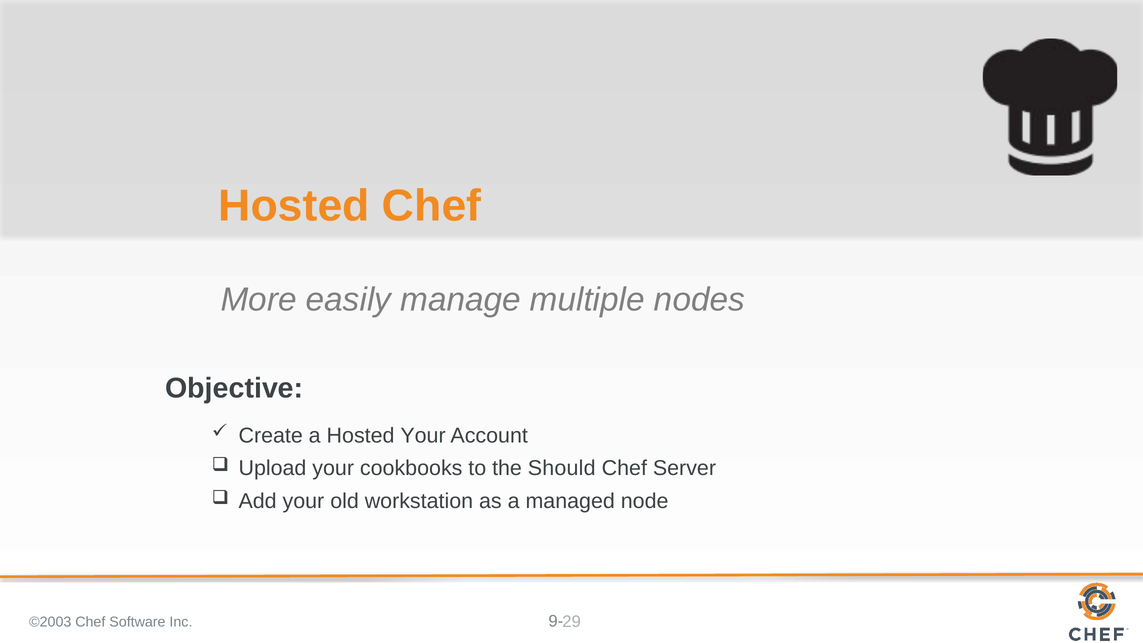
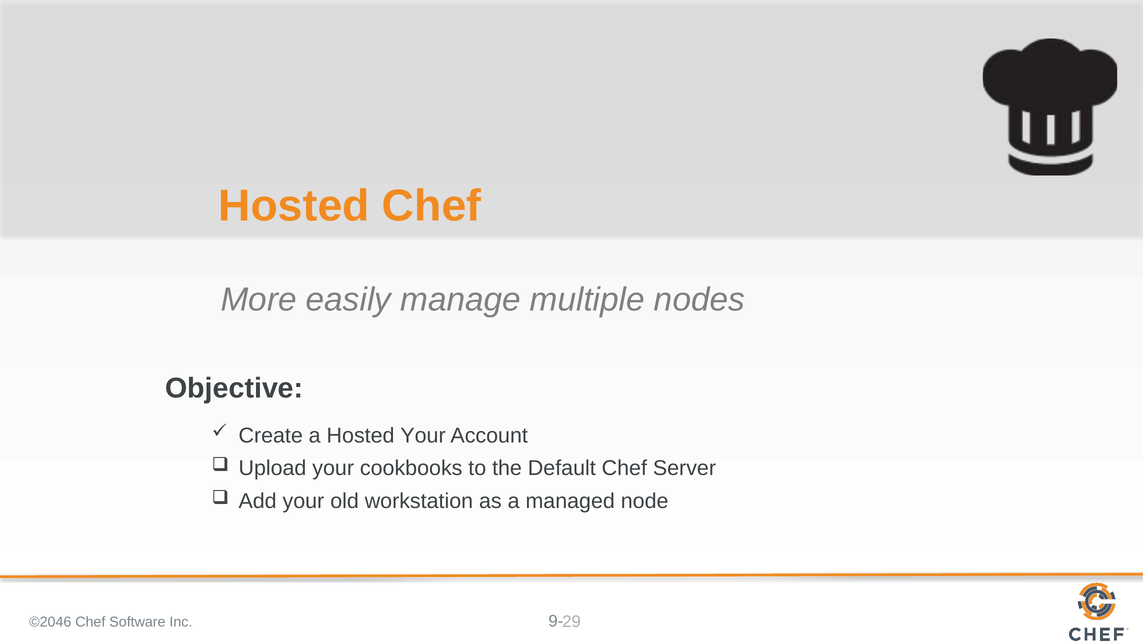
Should: Should -> Default
©2003: ©2003 -> ©2046
